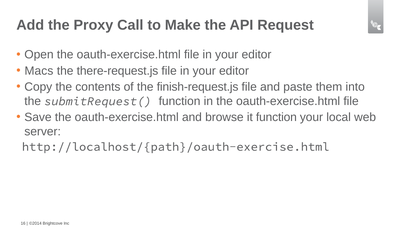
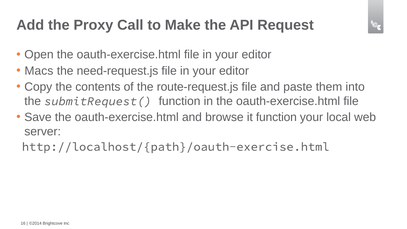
there-request.js: there-request.js -> need-request.js
finish-request.js: finish-request.js -> route-request.js
